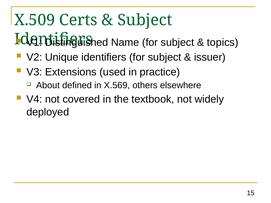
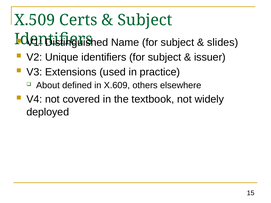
topics: topics -> slides
X.569: X.569 -> X.609
